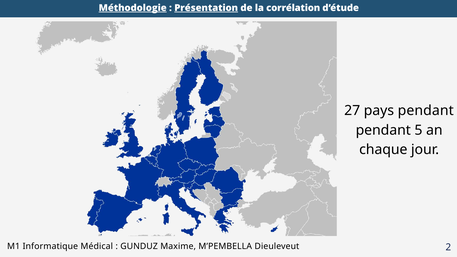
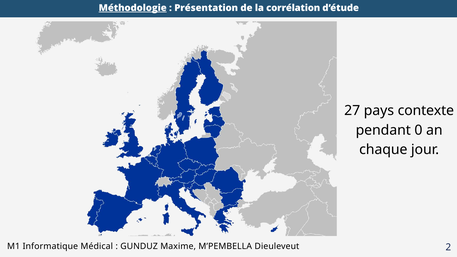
Présentation underline: present -> none
pays pendant: pendant -> contexte
5: 5 -> 0
